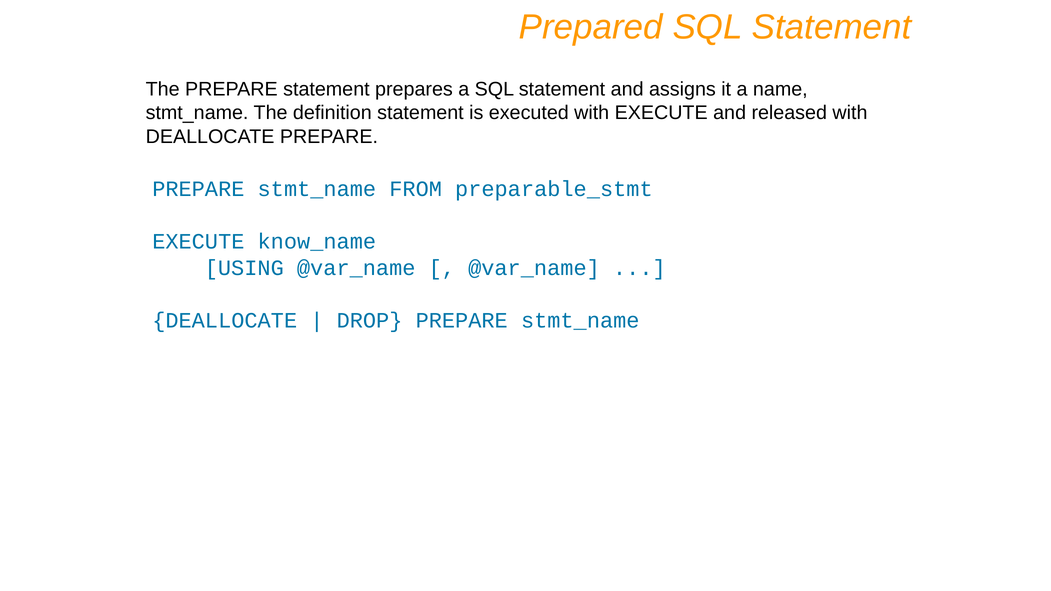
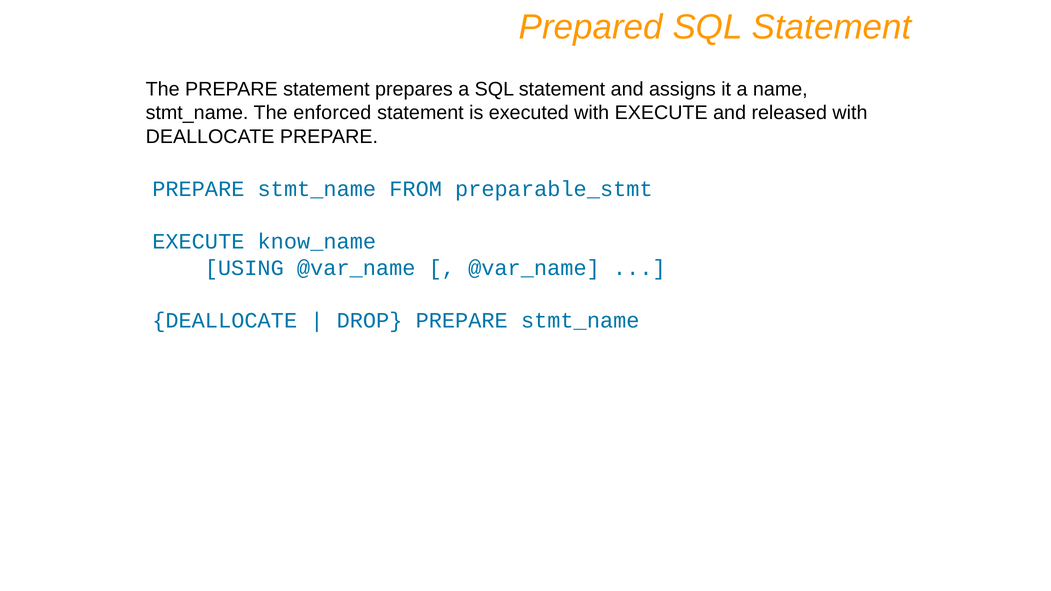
definition: definition -> enforced
